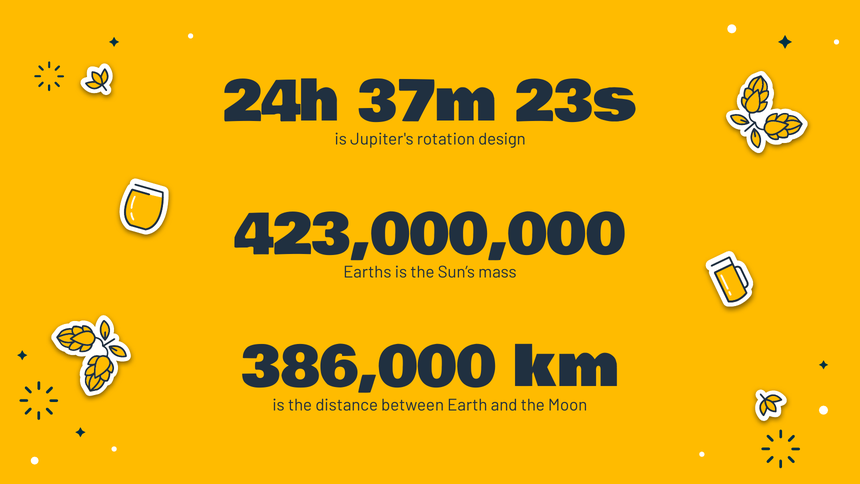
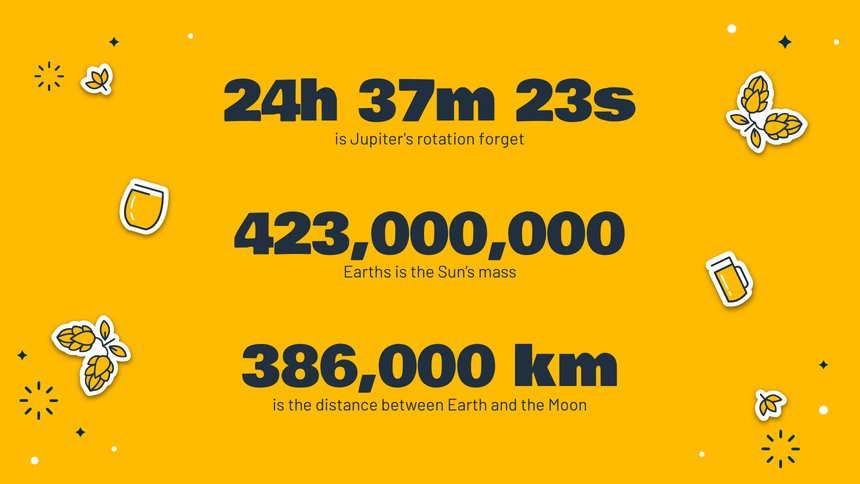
design: design -> forget
